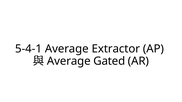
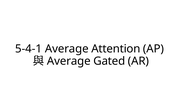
Extractor: Extractor -> Attention
